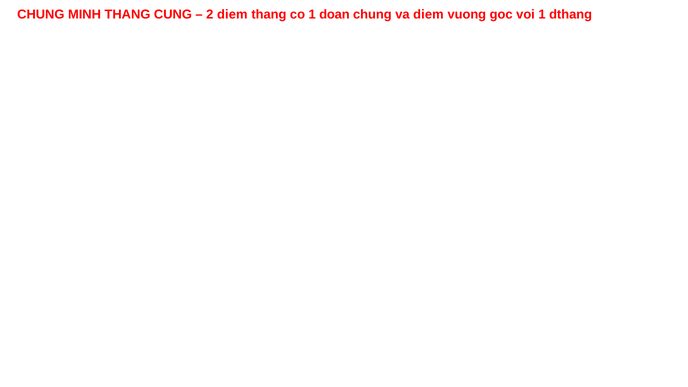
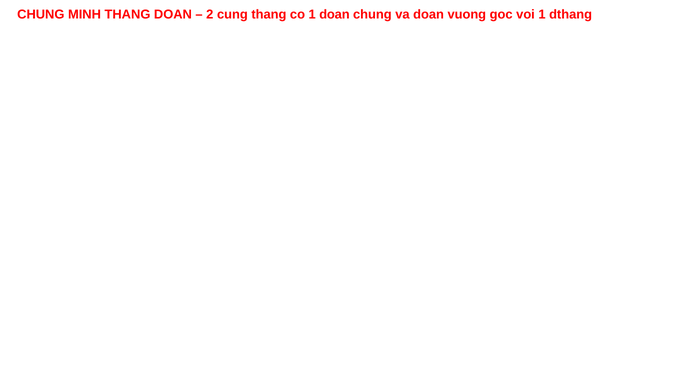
THANG CUNG: CUNG -> DOAN
2 diem: diem -> cung
va diem: diem -> doan
